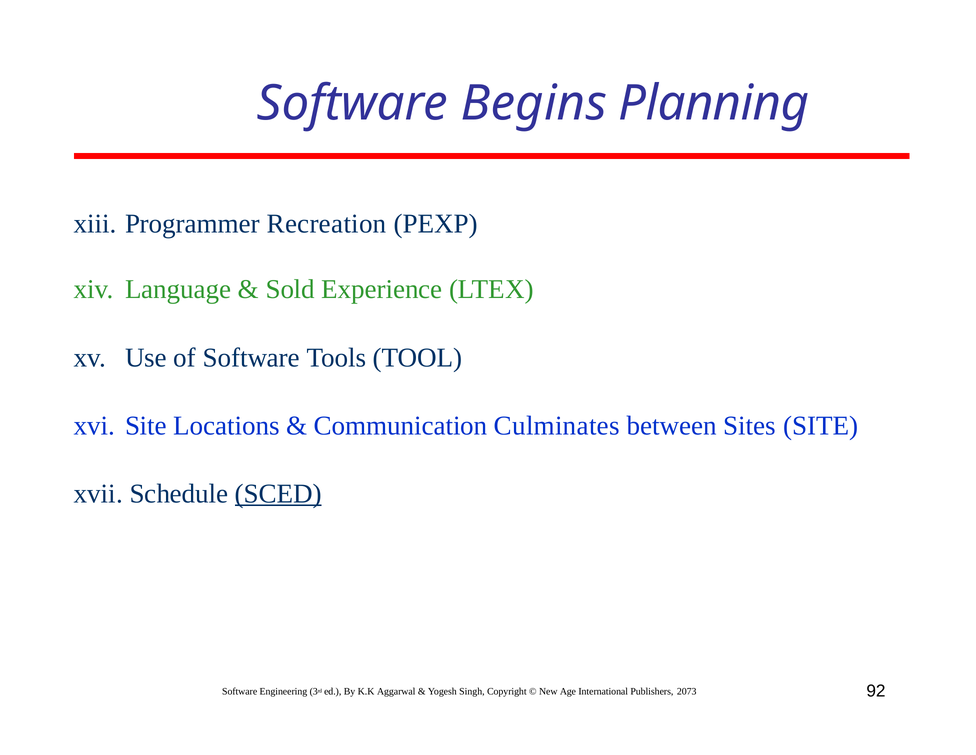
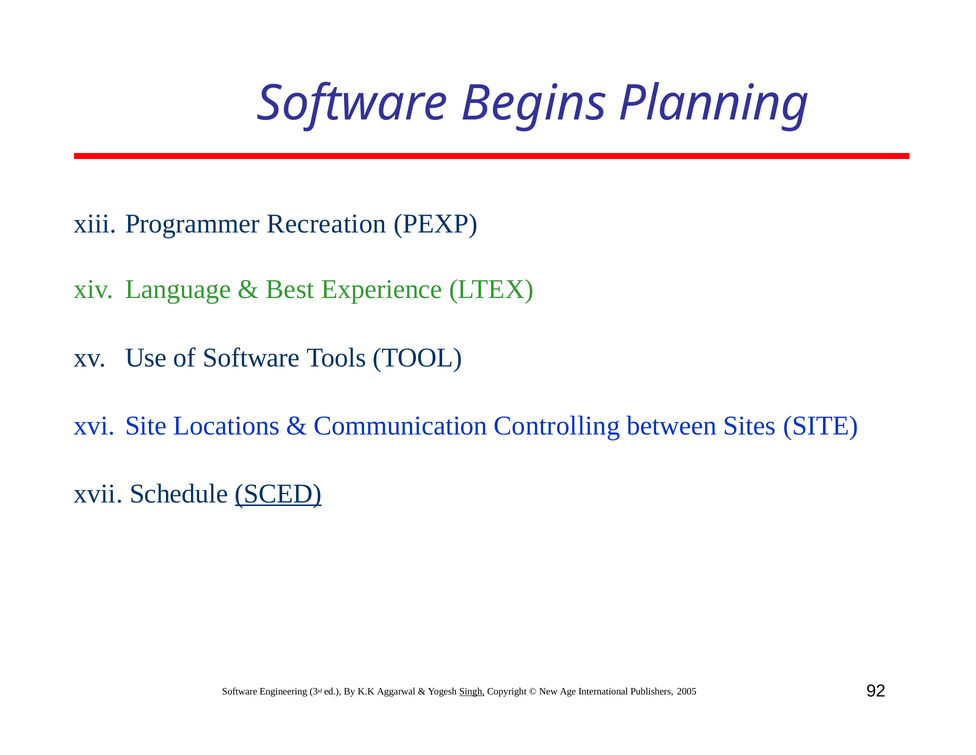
Sold: Sold -> Best
Culminates: Culminates -> Controlling
Singh underline: none -> present
2073: 2073 -> 2005
